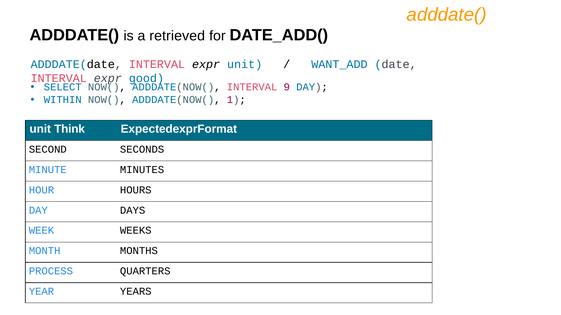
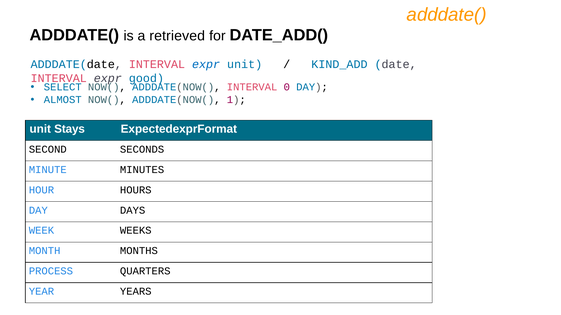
expr at (206, 65) colour: black -> blue
WANT_ADD: WANT_ADD -> KIND_ADD
9: 9 -> 0
WITHIN: WITHIN -> ALMOST
Think: Think -> Stays
